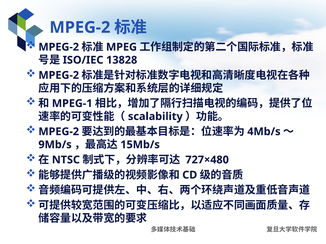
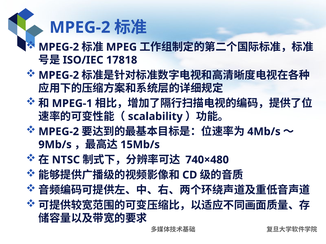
13828: 13828 -> 17818
727×480: 727×480 -> 740×480
